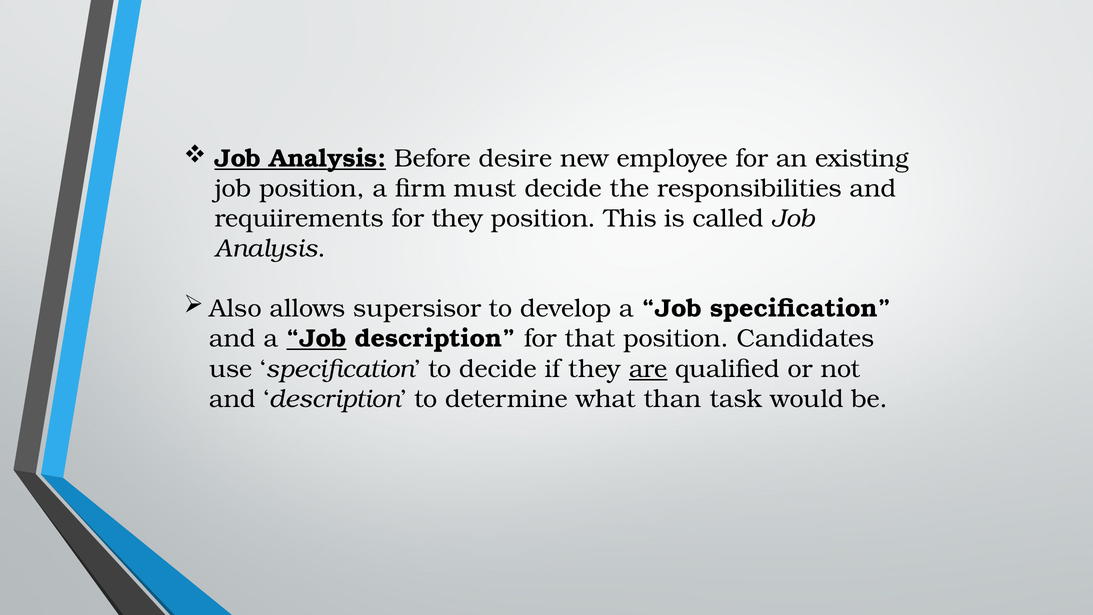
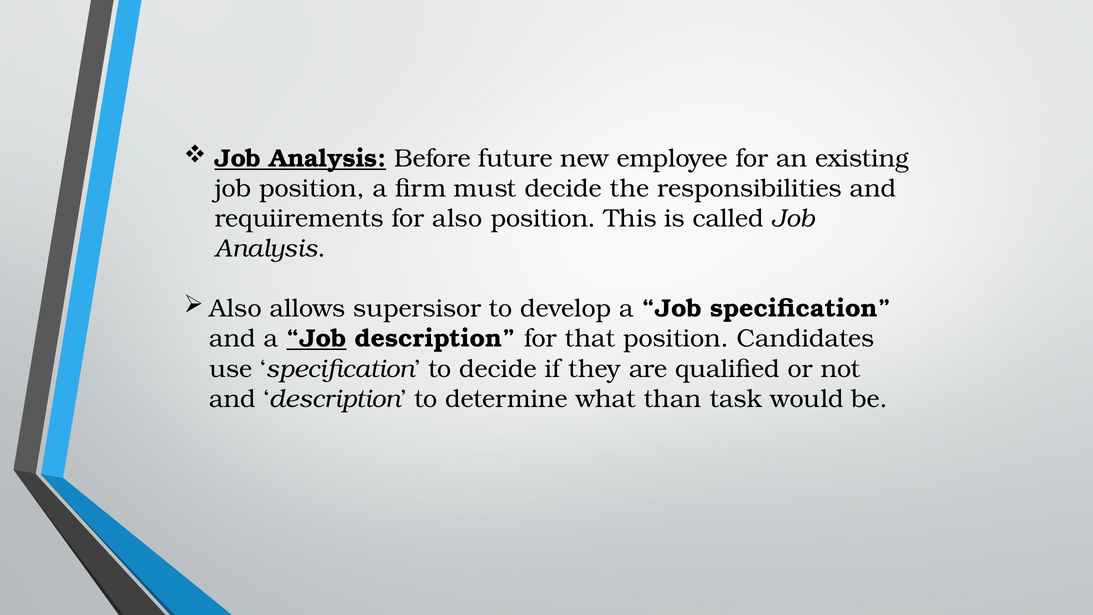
desire: desire -> future
for they: they -> also
are underline: present -> none
